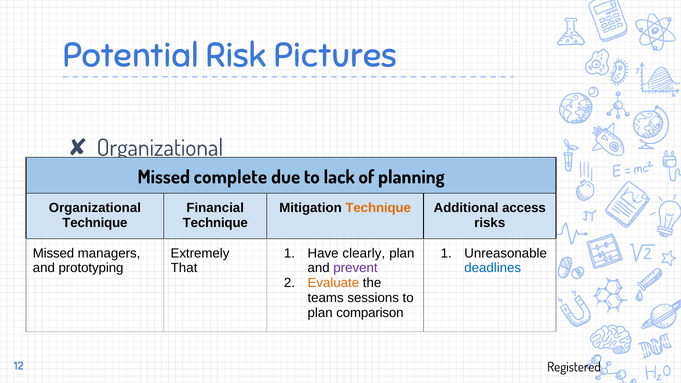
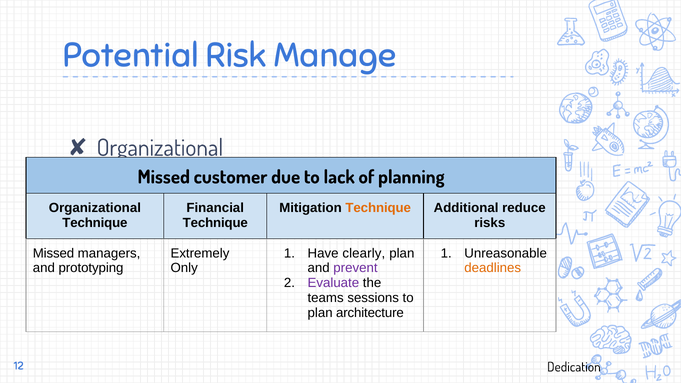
Pictures: Pictures -> Manage
complete: complete -> customer
access: access -> reduce
That: That -> Only
deadlines colour: blue -> orange
Evaluate colour: orange -> purple
comparison: comparison -> architecture
Registered: Registered -> Dedication
